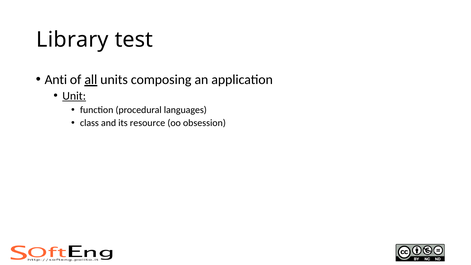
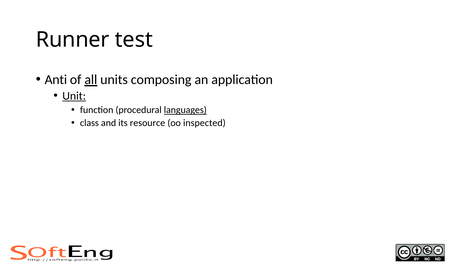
Library: Library -> Runner
languages underline: none -> present
obsession: obsession -> inspected
